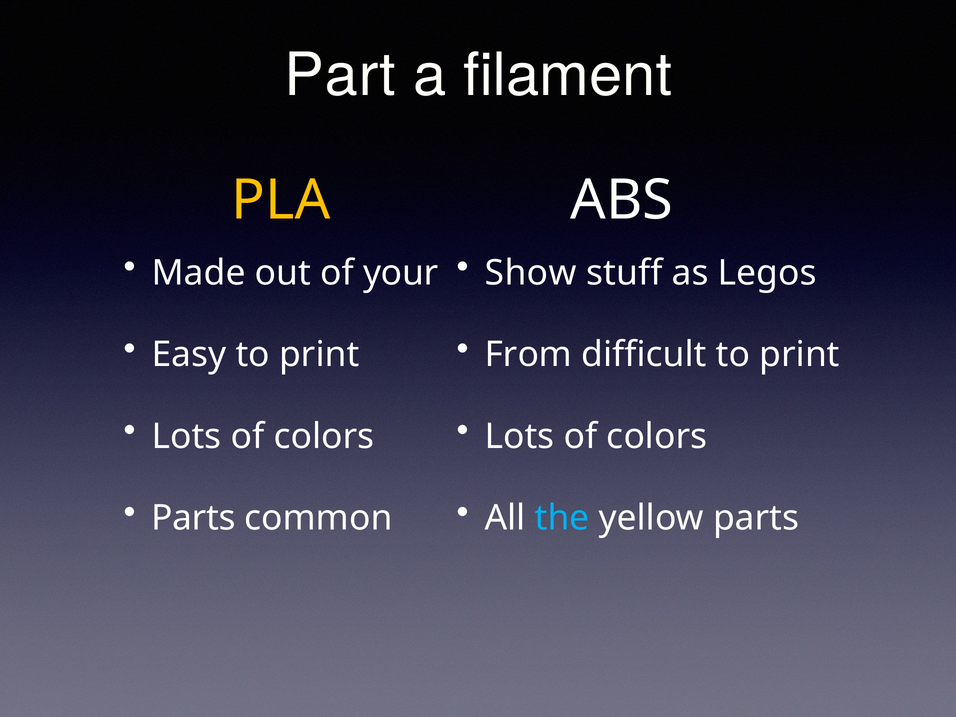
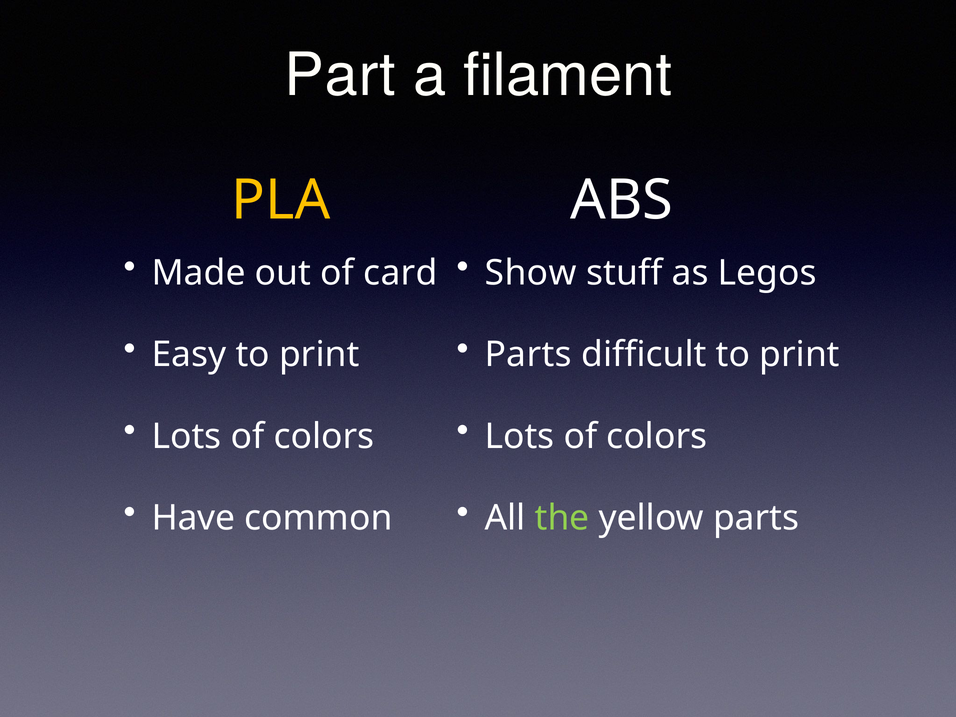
your: your -> card
From at (528, 355): From -> Parts
Parts at (194, 518): Parts -> Have
the colour: light blue -> light green
